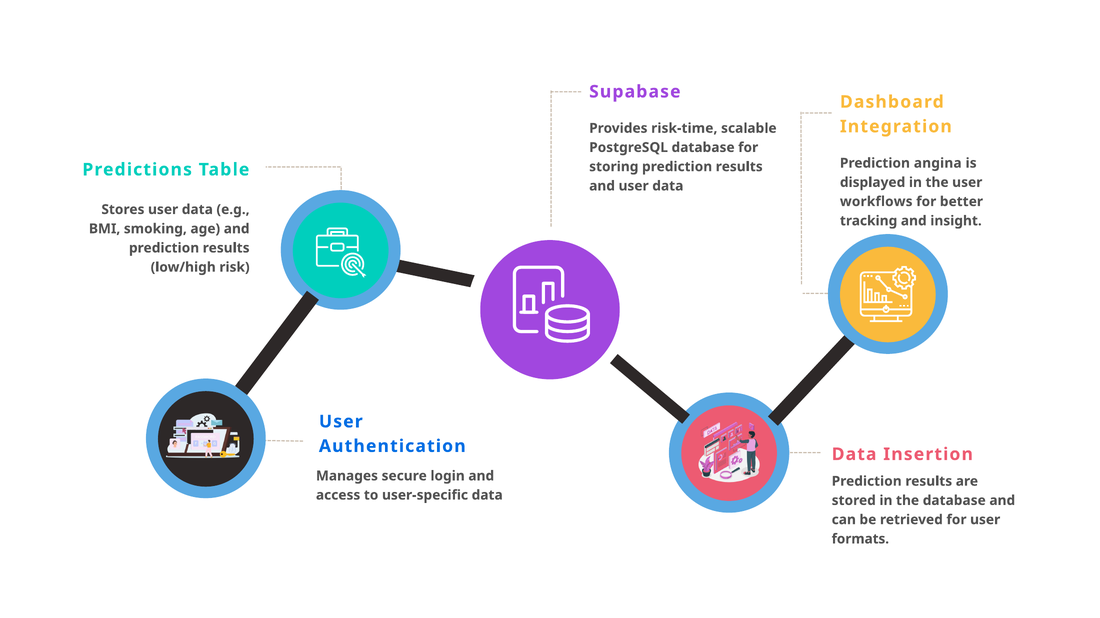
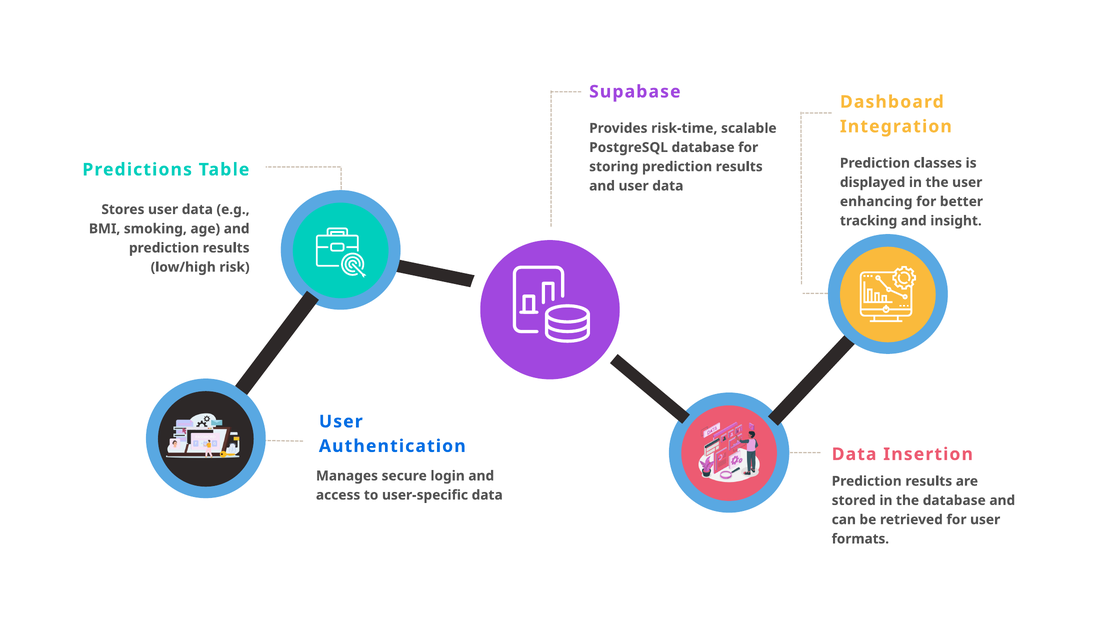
angina: angina -> classes
workflows: workflows -> enhancing
